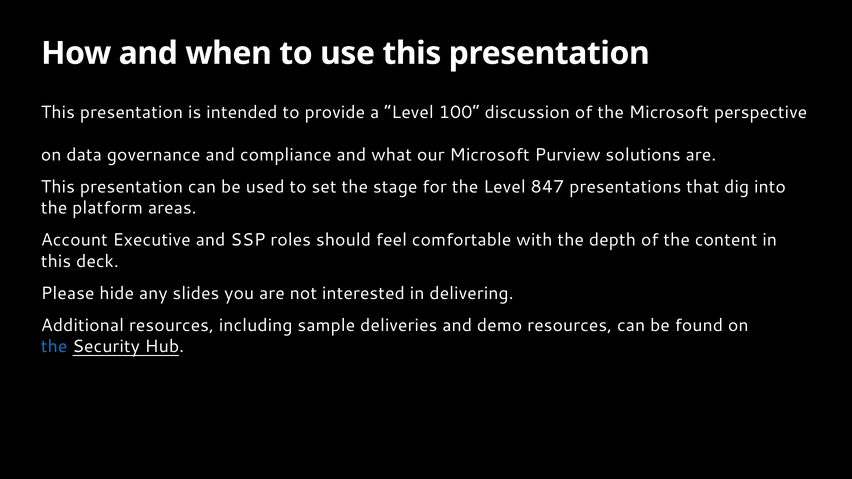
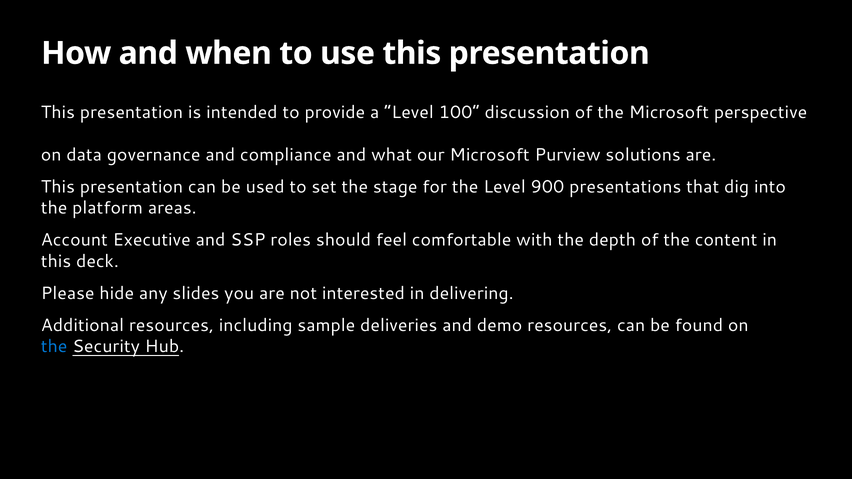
847: 847 -> 900
